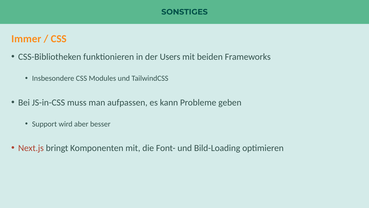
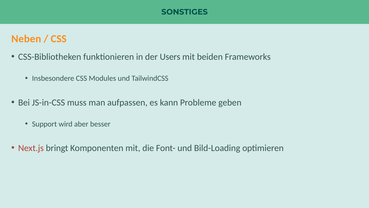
Immer: Immer -> Neben
